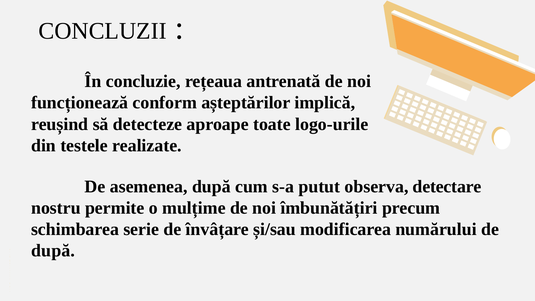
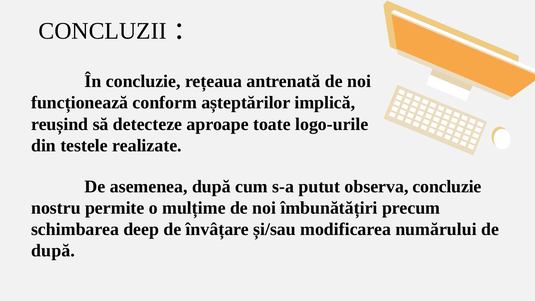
observa detectare: detectare -> concluzie
serie: serie -> deep
